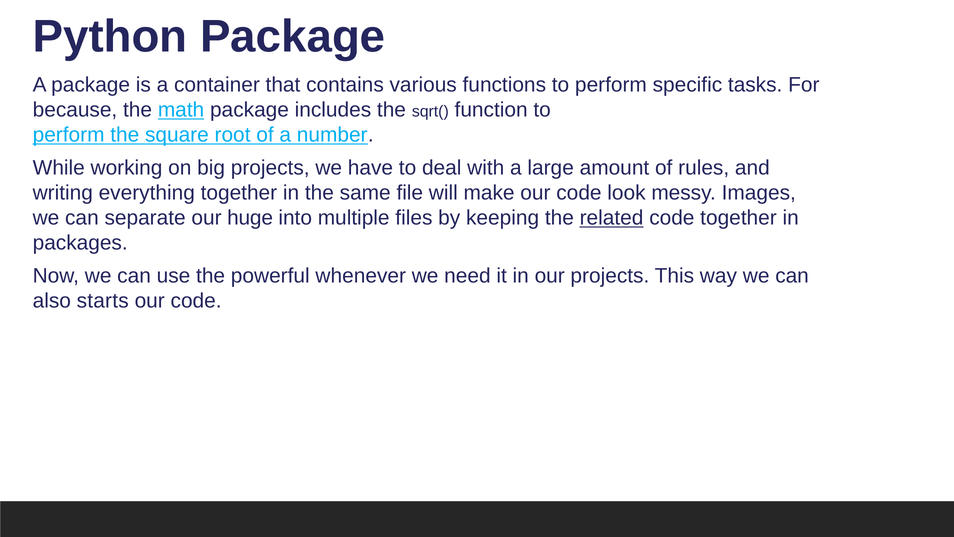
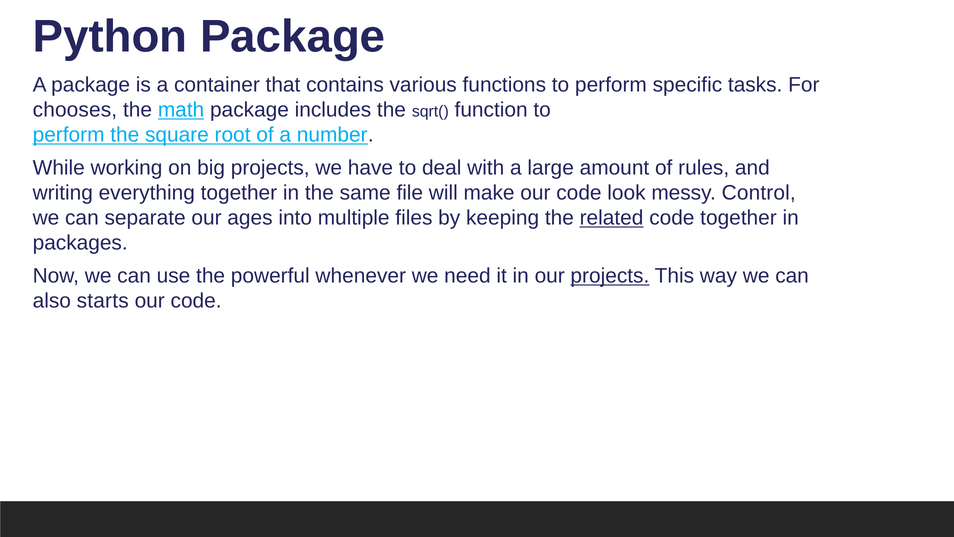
because: because -> chooses
Images: Images -> Control
huge: huge -> ages
projects at (610, 276) underline: none -> present
